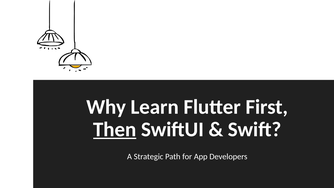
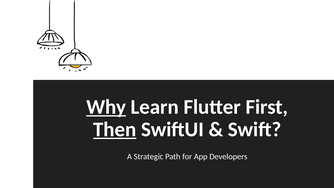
Why underline: none -> present
